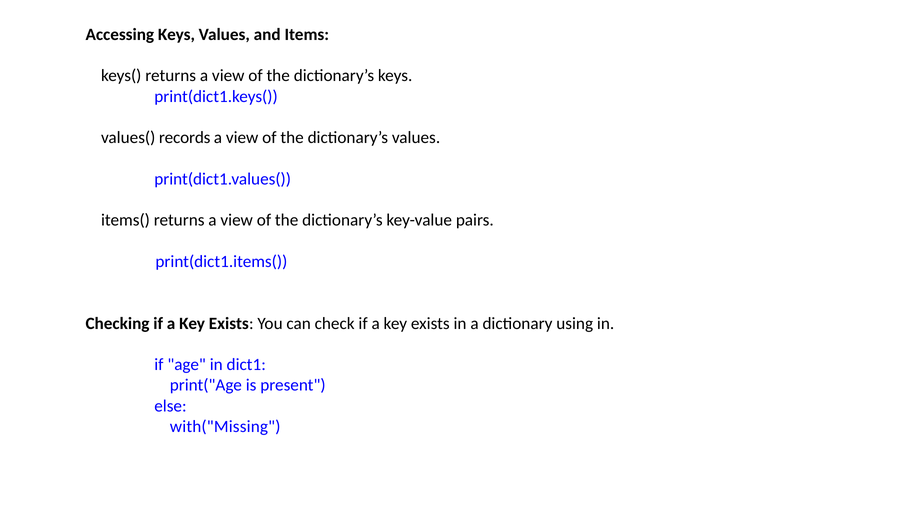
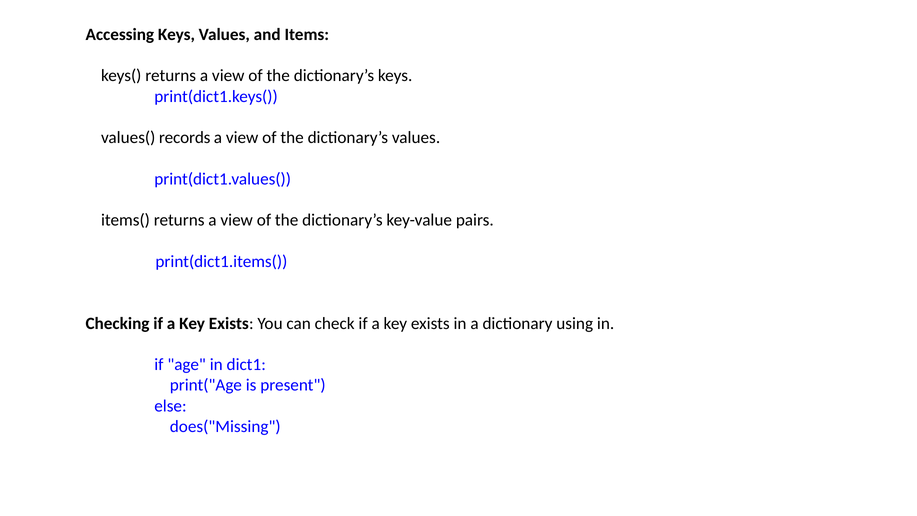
with("Missing: with("Missing -> does("Missing
